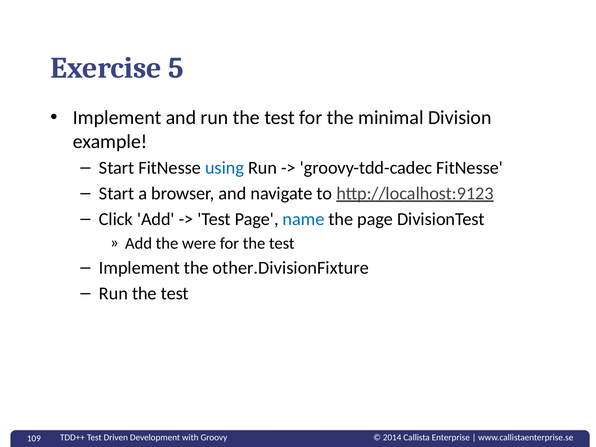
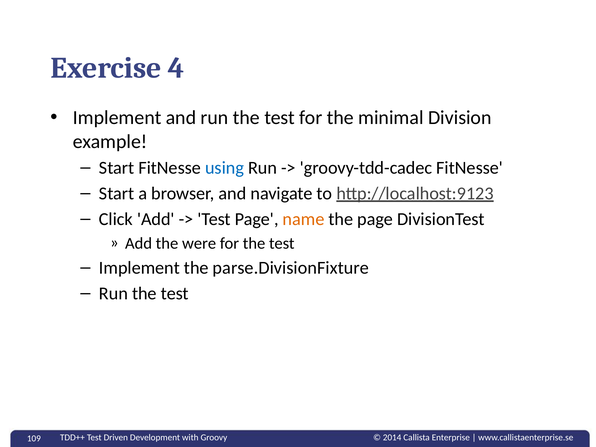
5: 5 -> 4
name colour: blue -> orange
other.DivisionFixture: other.DivisionFixture -> parse.DivisionFixture
